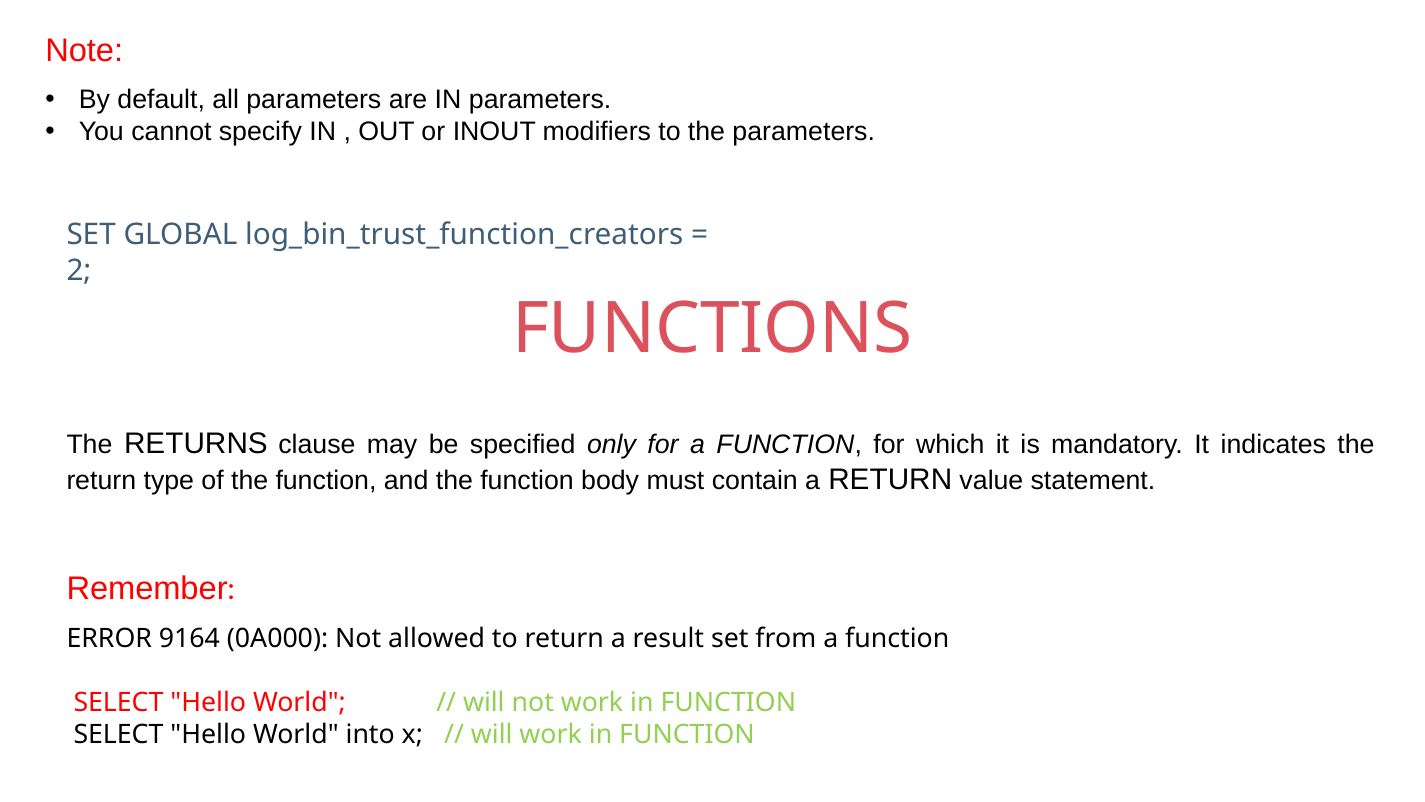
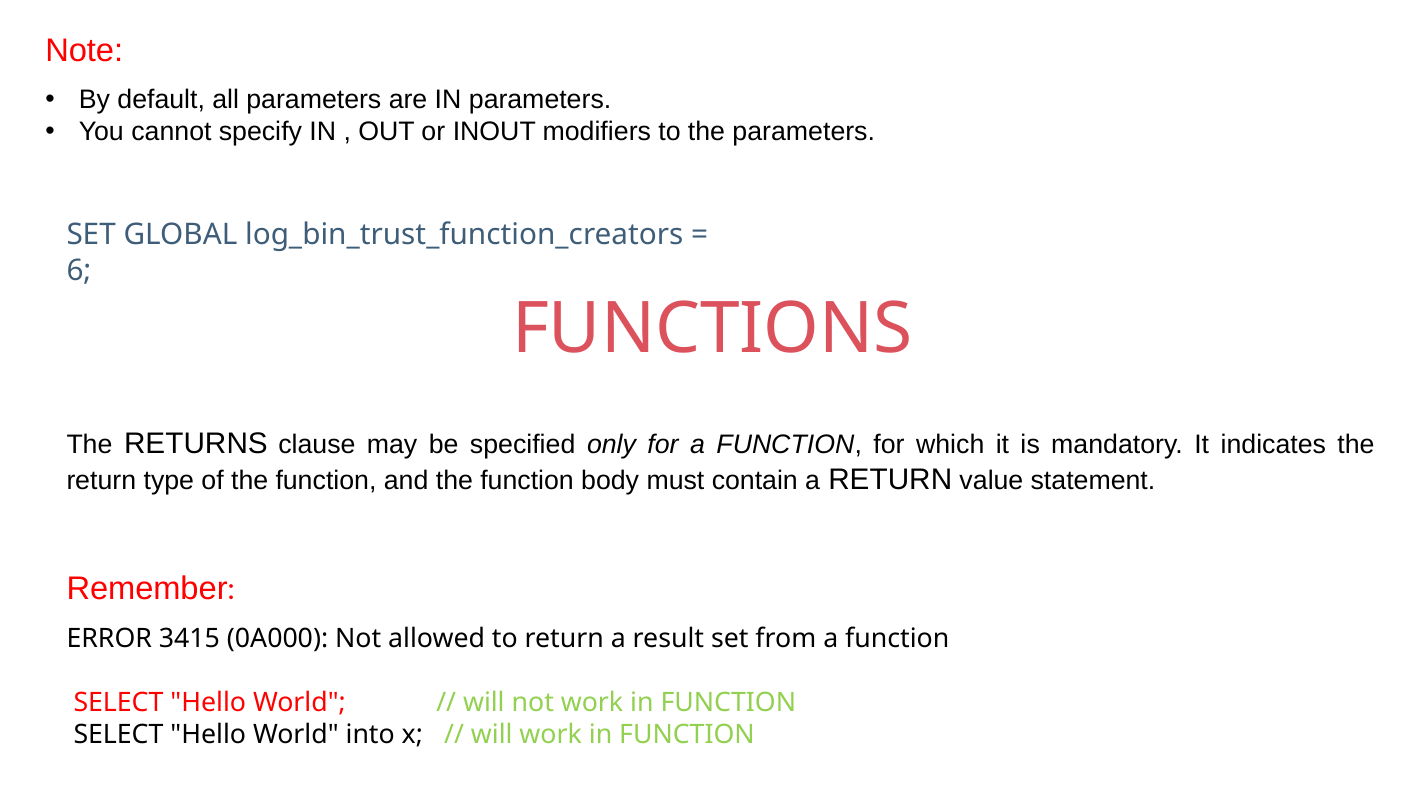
2: 2 -> 6
9164: 9164 -> 3415
